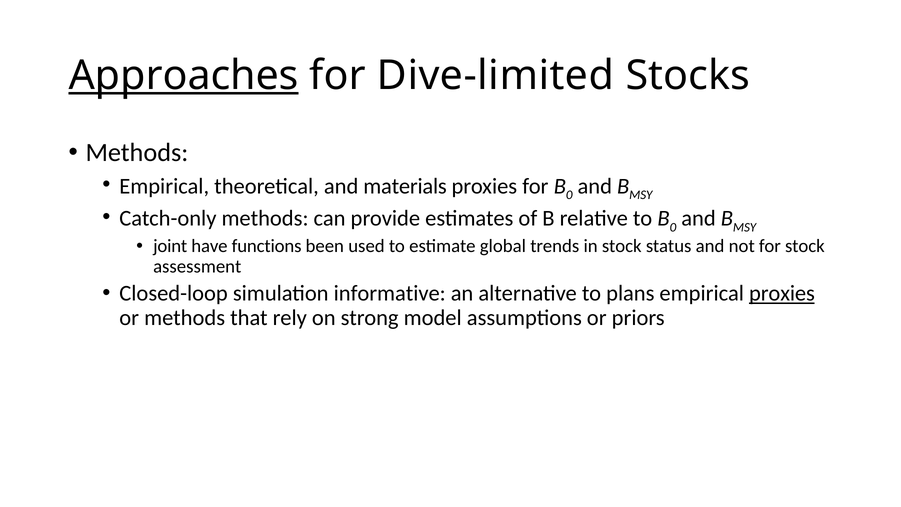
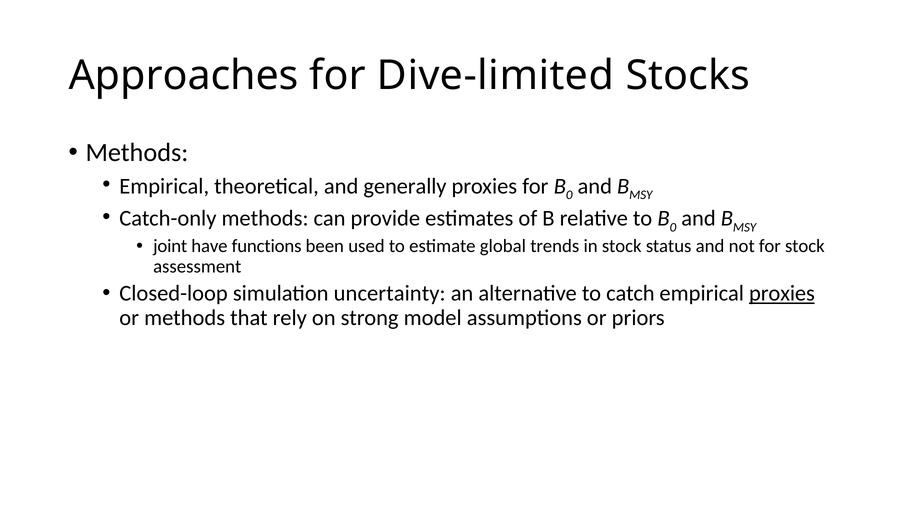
Approaches underline: present -> none
materials: materials -> generally
informative: informative -> uncertainty
plans: plans -> catch
